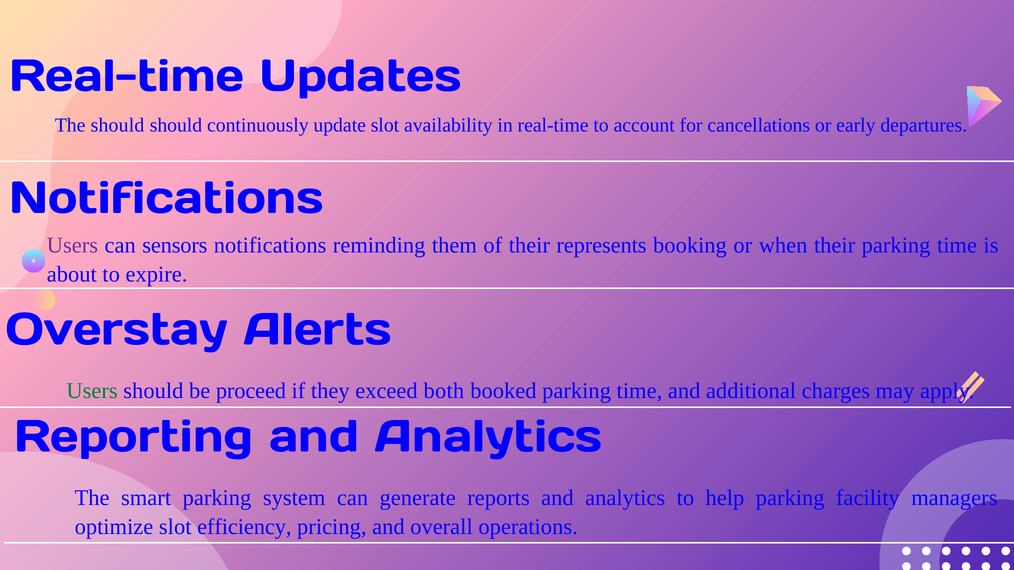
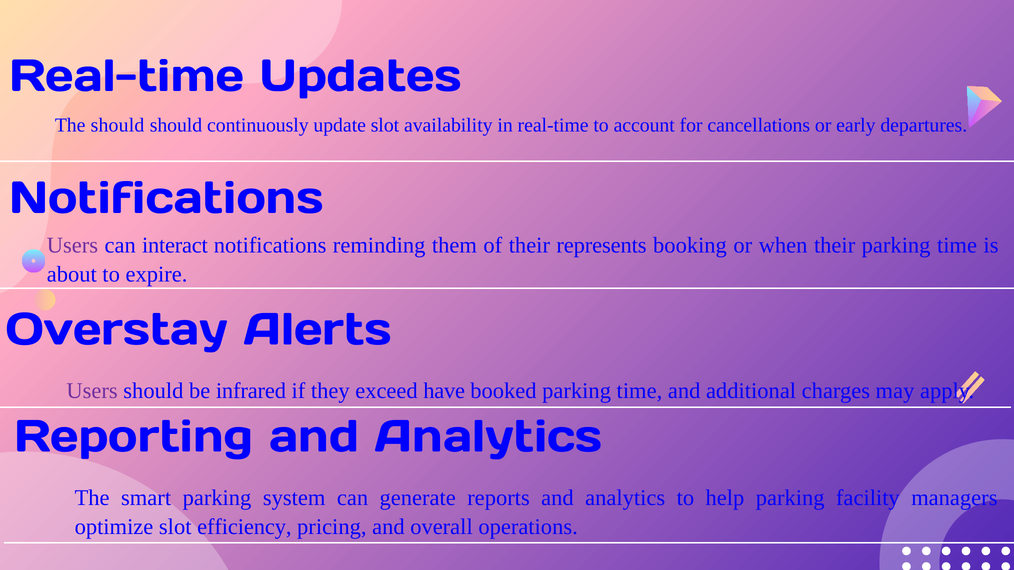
sensors: sensors -> interact
Users at (92, 391) colour: green -> purple
proceed: proceed -> infrared
both: both -> have
